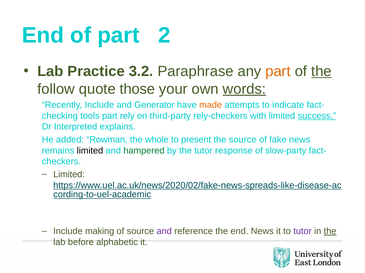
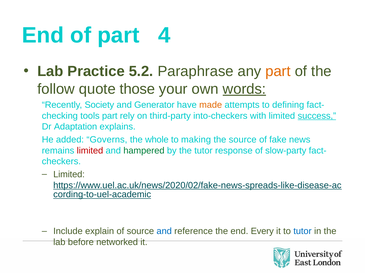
2: 2 -> 4
3.2: 3.2 -> 5.2
the at (321, 72) underline: present -> none
Recently Include: Include -> Society
indicate: indicate -> defining
rely-checkers: rely-checkers -> into-checkers
Interpreted: Interpreted -> Adaptation
Rowman: Rowman -> Governs
present: present -> making
limited at (90, 151) colour: black -> red
making: making -> explain
and at (164, 232) colour: purple -> blue
end News: News -> Every
tutor at (302, 232) colour: purple -> blue
the at (330, 232) underline: present -> none
alphabetic: alphabetic -> networked
